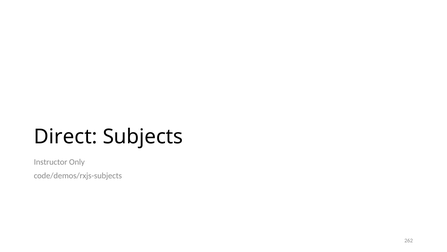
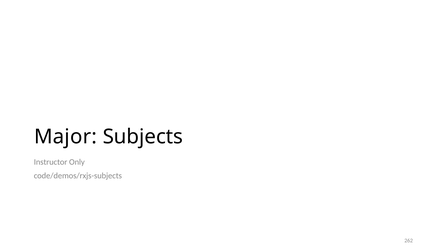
Direct: Direct -> Major
